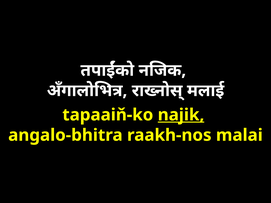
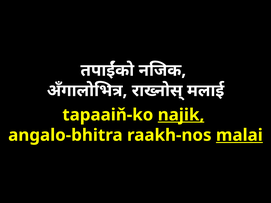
malai underline: none -> present
